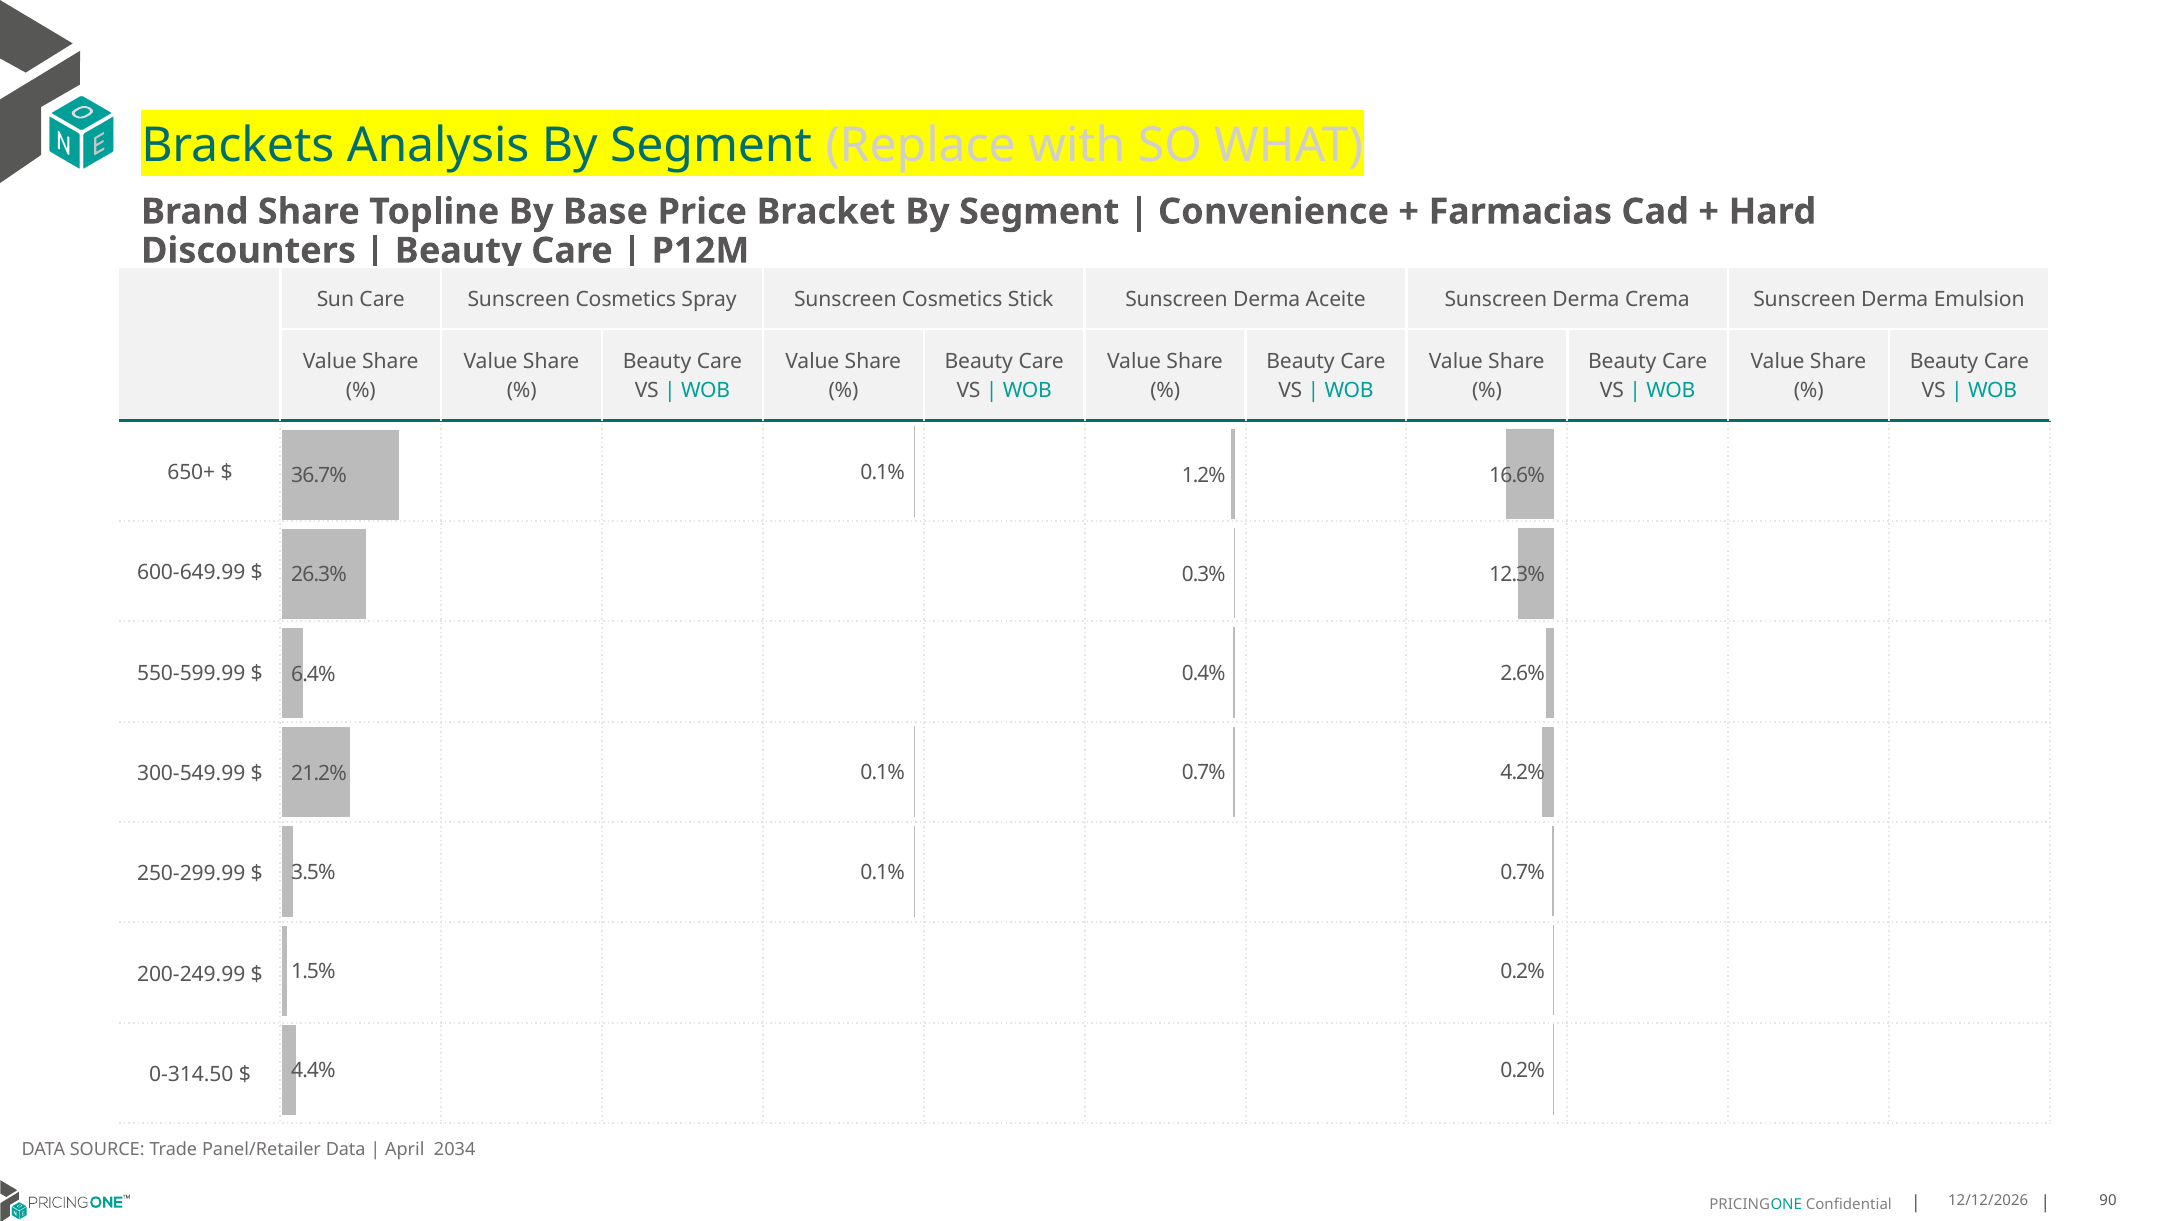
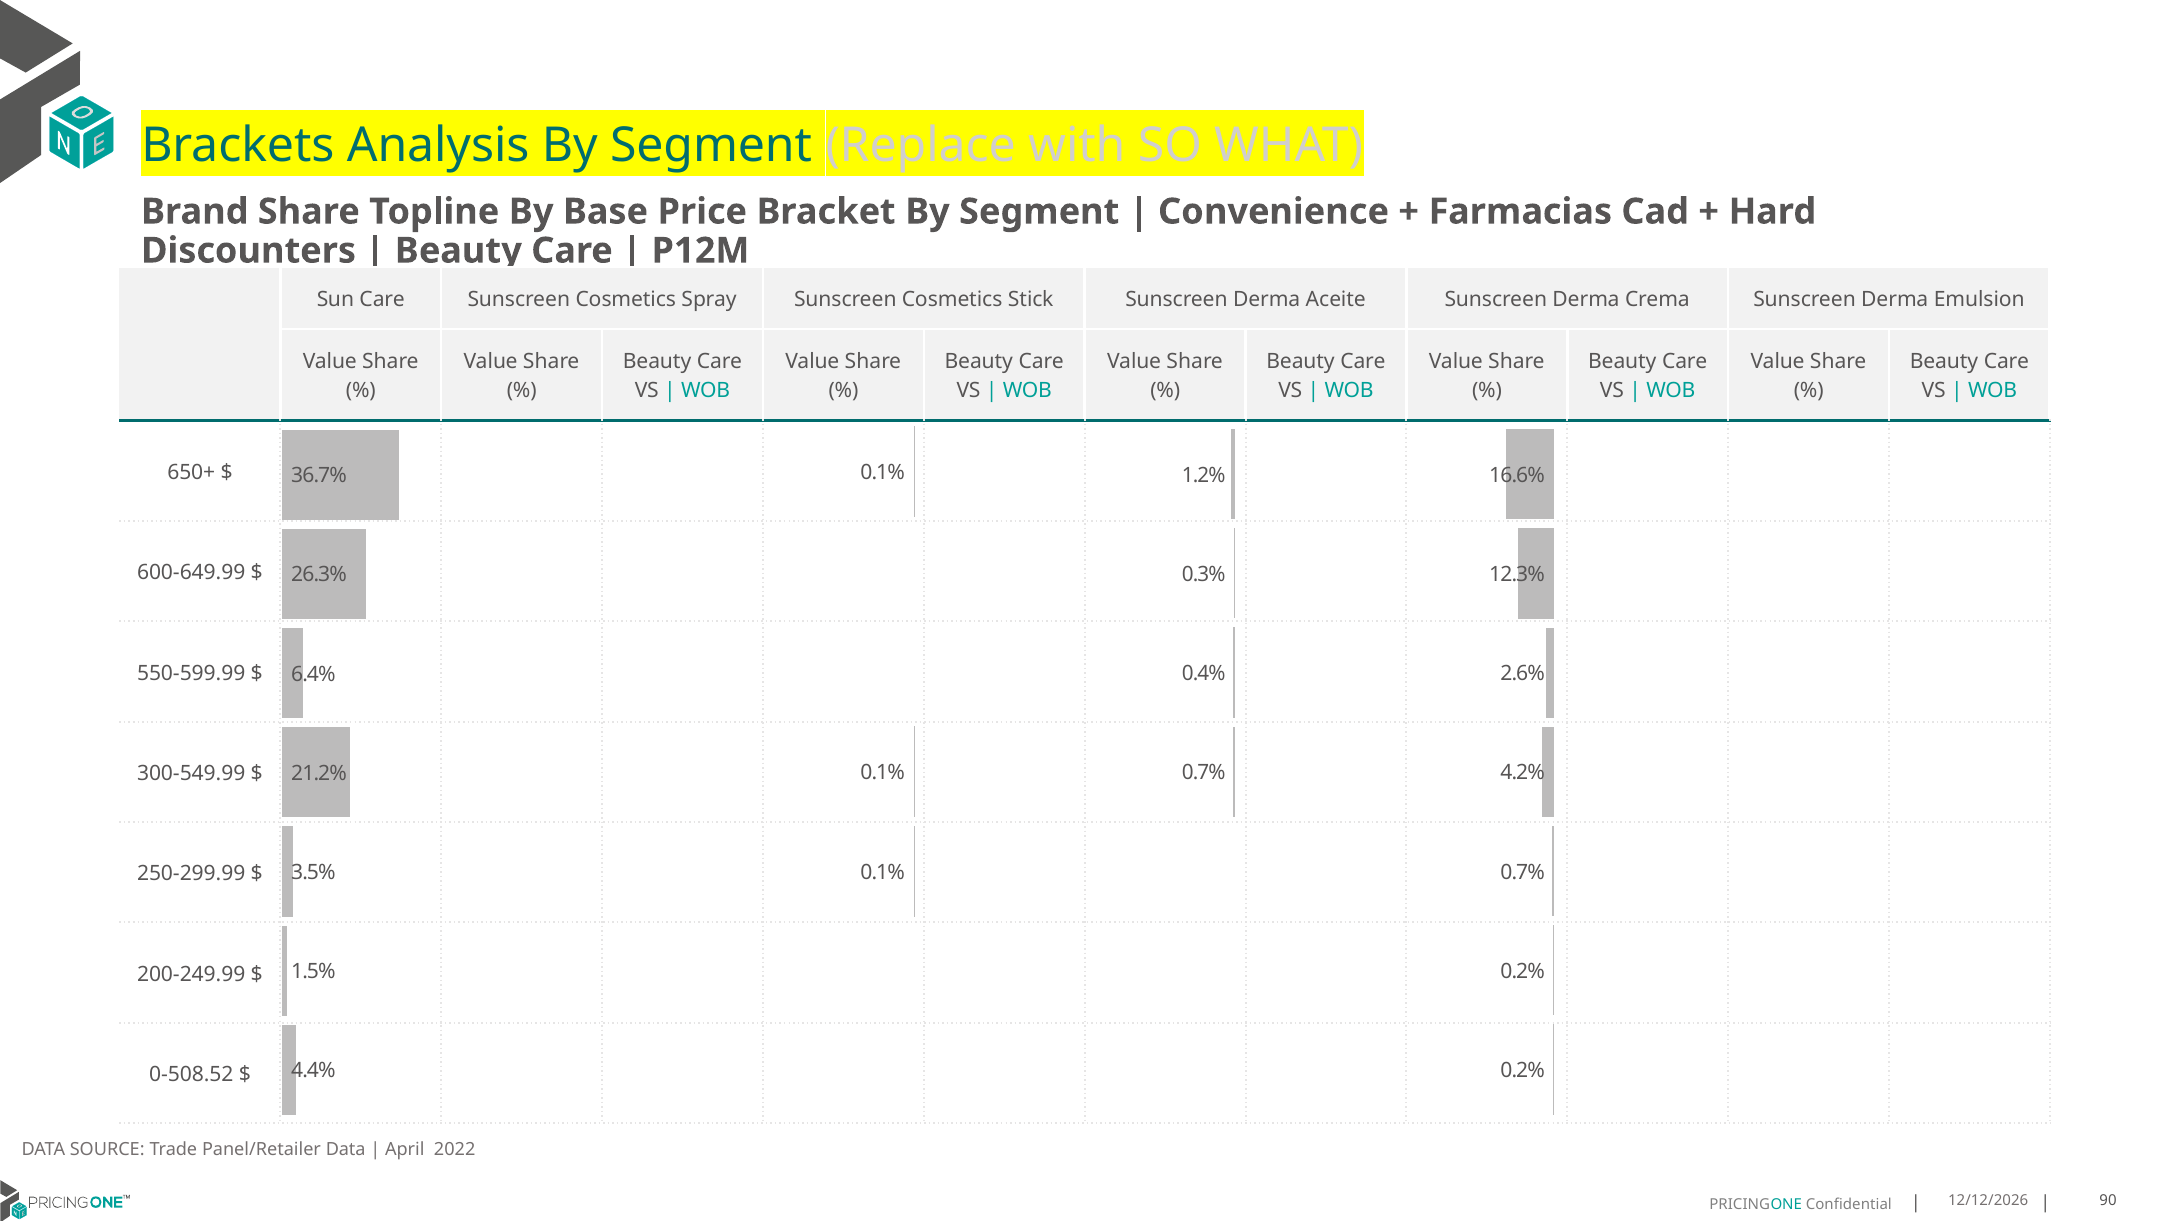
0-314.50: 0-314.50 -> 0-508.52
2034: 2034 -> 2022
